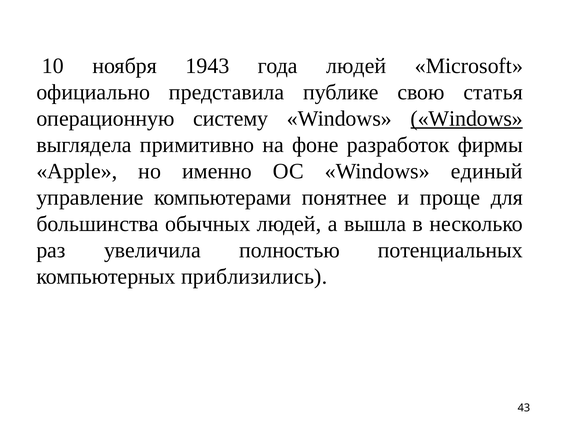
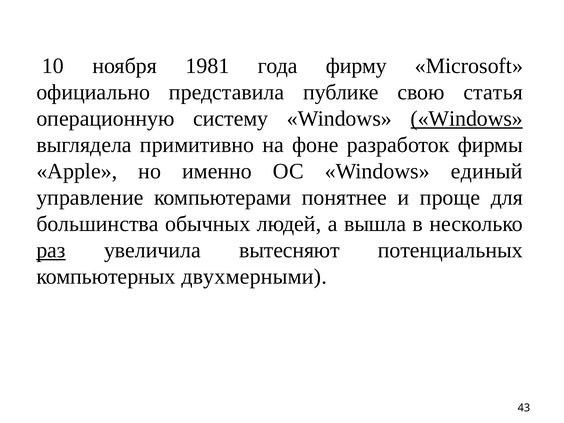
1943: 1943 -> 1981
года людей: людей -> фирму
раз underline: none -> present
полностью: полностью -> вытесняют
приблизились: приблизились -> двухмерными
